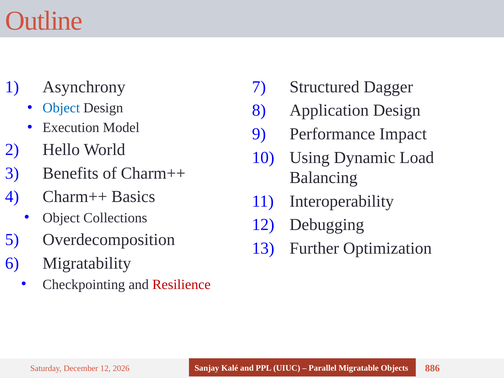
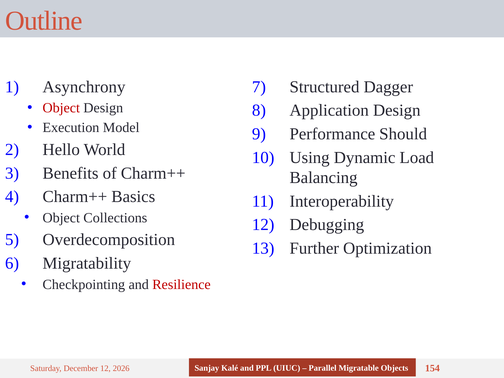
Object at (61, 108) colour: blue -> red
Impact: Impact -> Should
886: 886 -> 154
